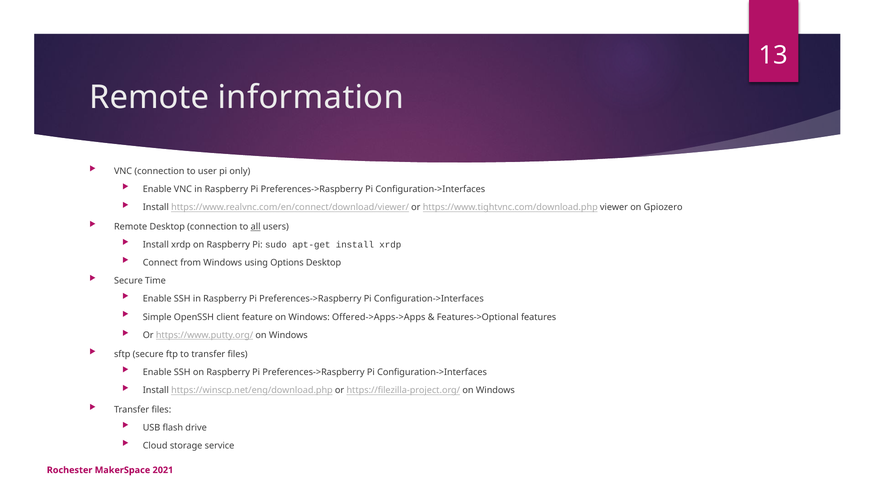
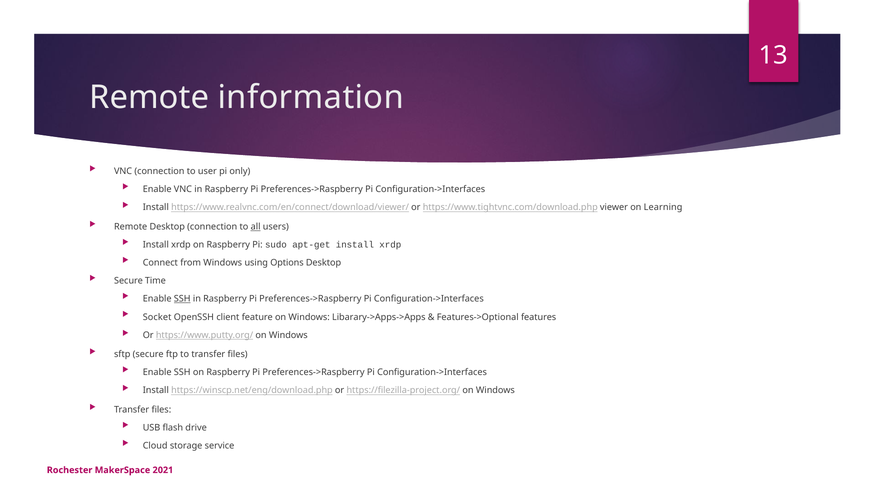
Gpiozero: Gpiozero -> Learning
SSH at (182, 299) underline: none -> present
Simple: Simple -> Socket
Offered->Apps->Apps: Offered->Apps->Apps -> Libarary->Apps->Apps
